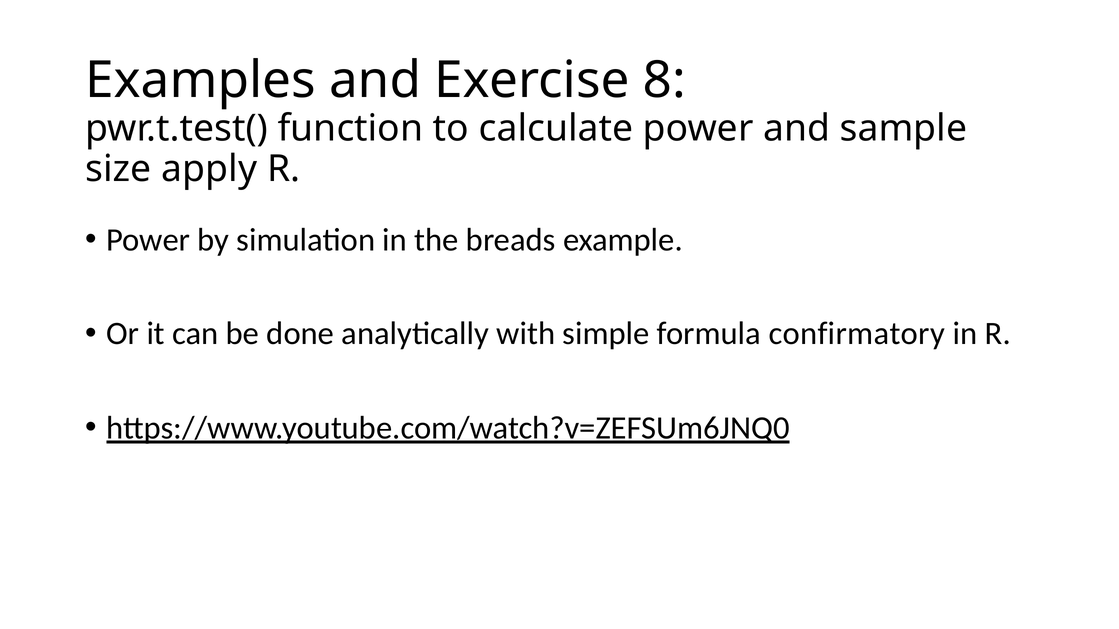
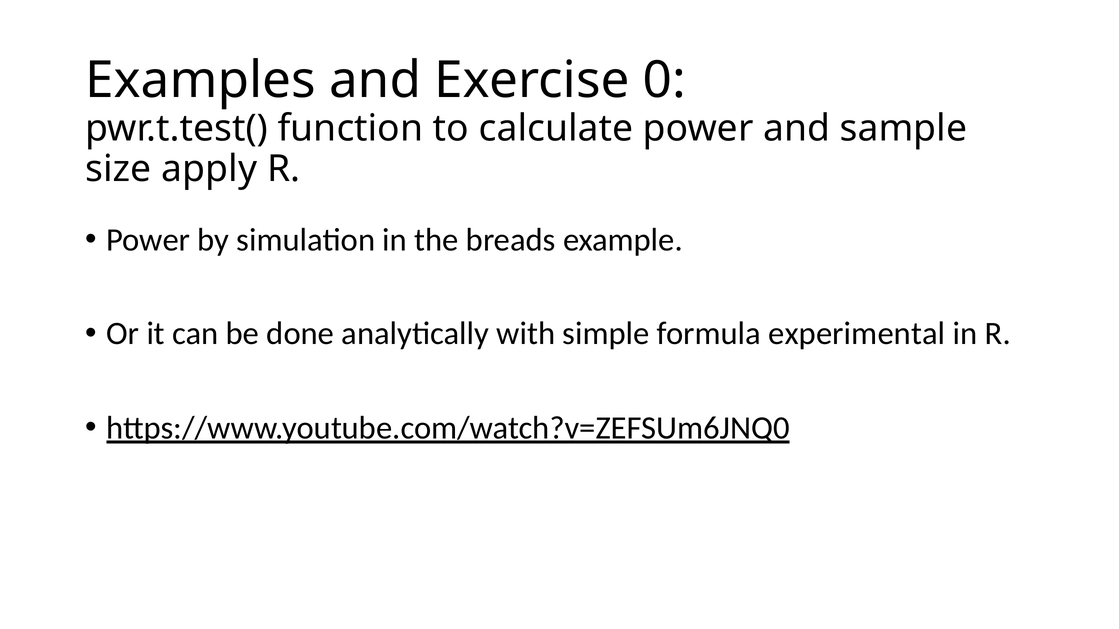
8: 8 -> 0
confirmatory: confirmatory -> experimental
